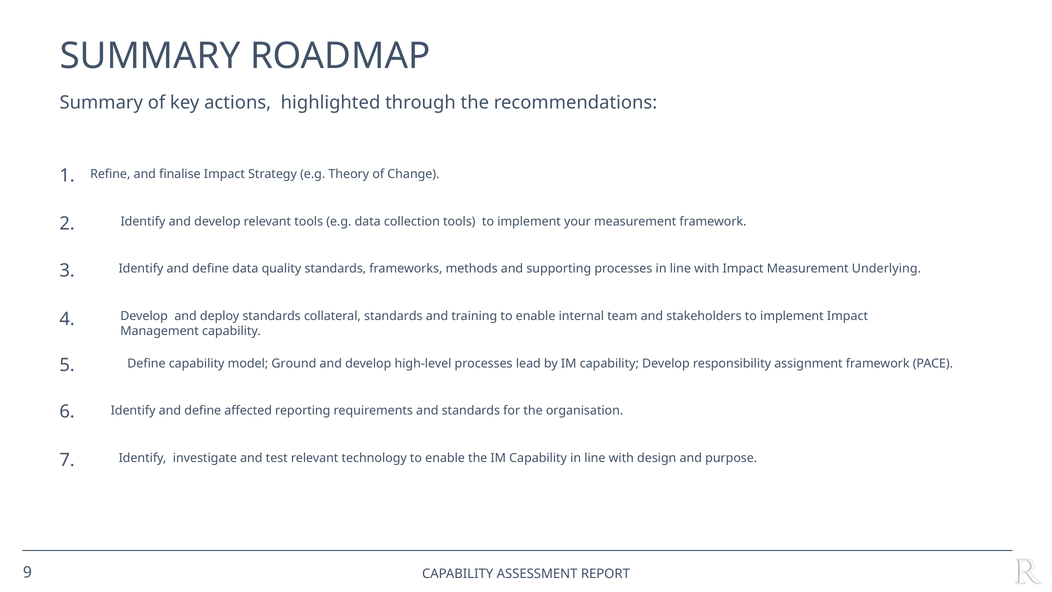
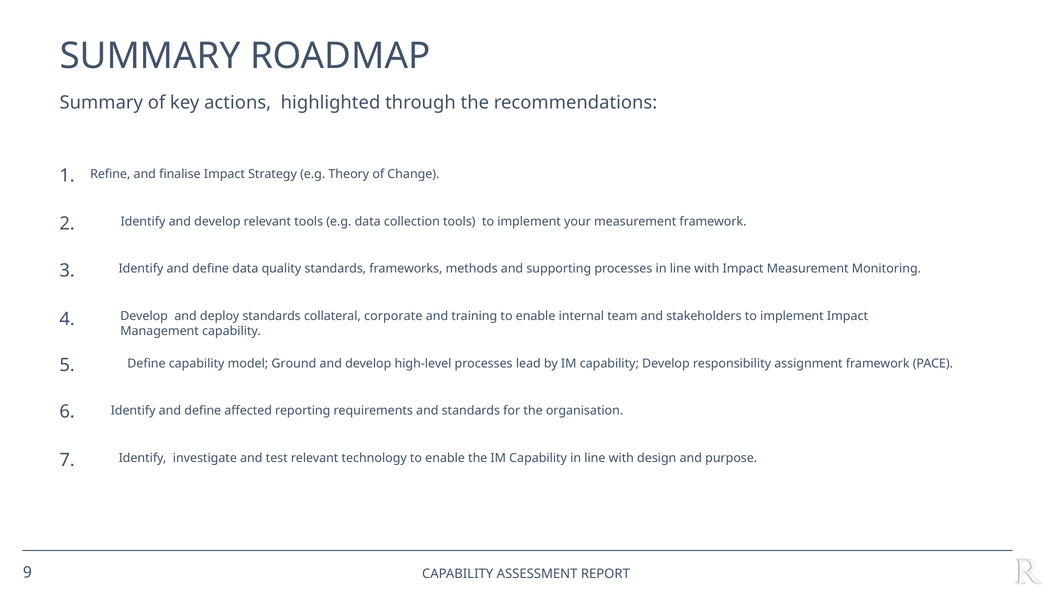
Underlying: Underlying -> Monitoring
collateral standards: standards -> corporate
